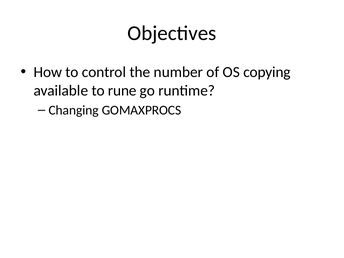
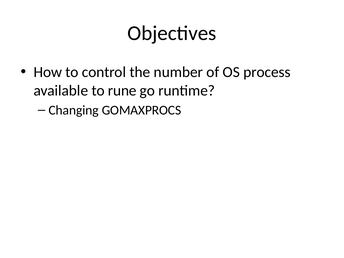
copying: copying -> process
